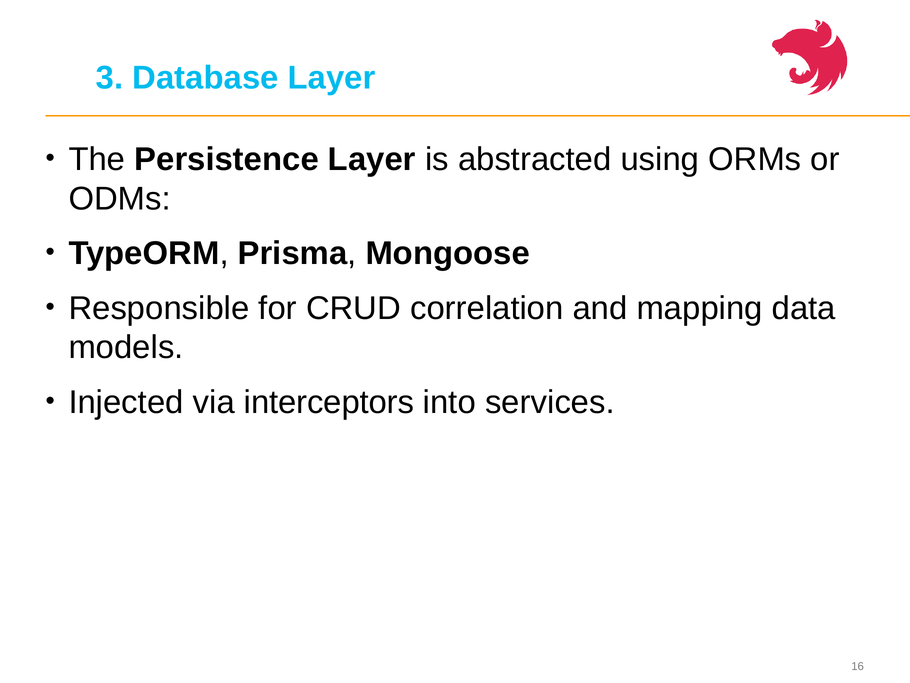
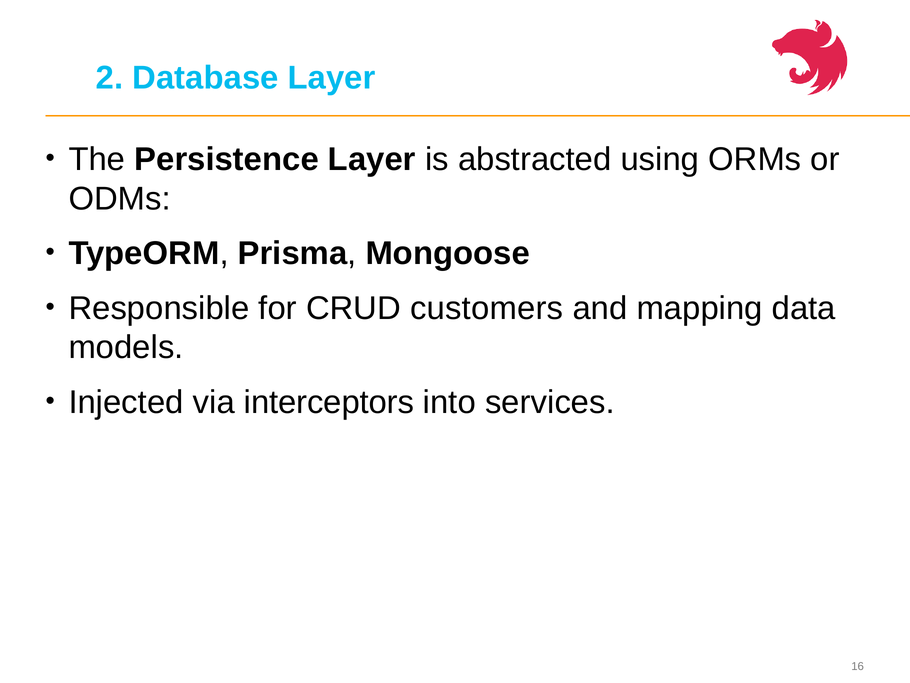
3: 3 -> 2
correlation: correlation -> customers
